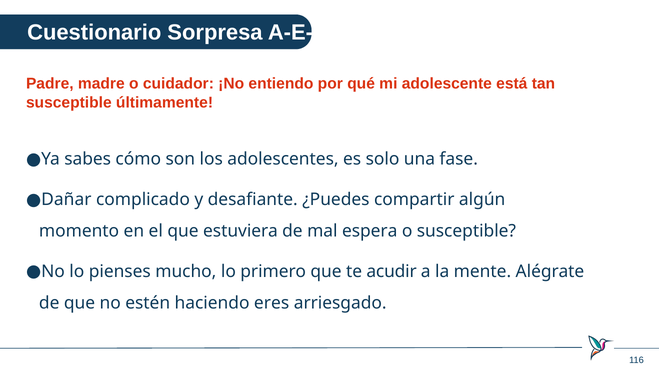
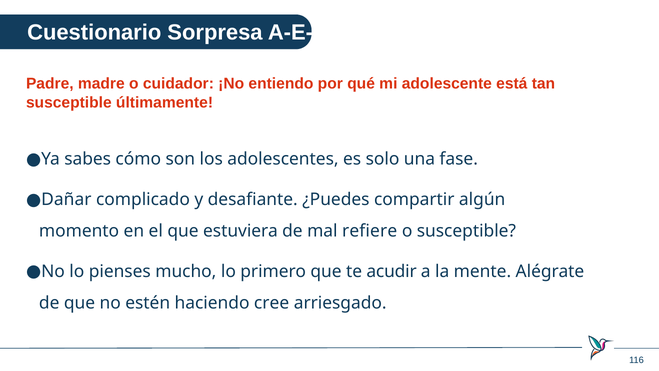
espera: espera -> refiere
eres: eres -> cree
